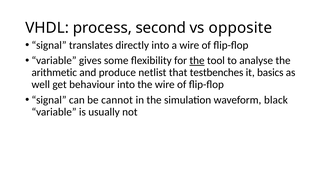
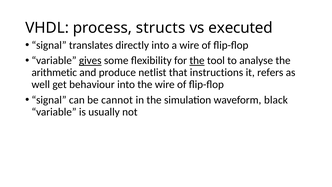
second: second -> structs
opposite: opposite -> executed
gives underline: none -> present
testbenches: testbenches -> instructions
basics: basics -> refers
